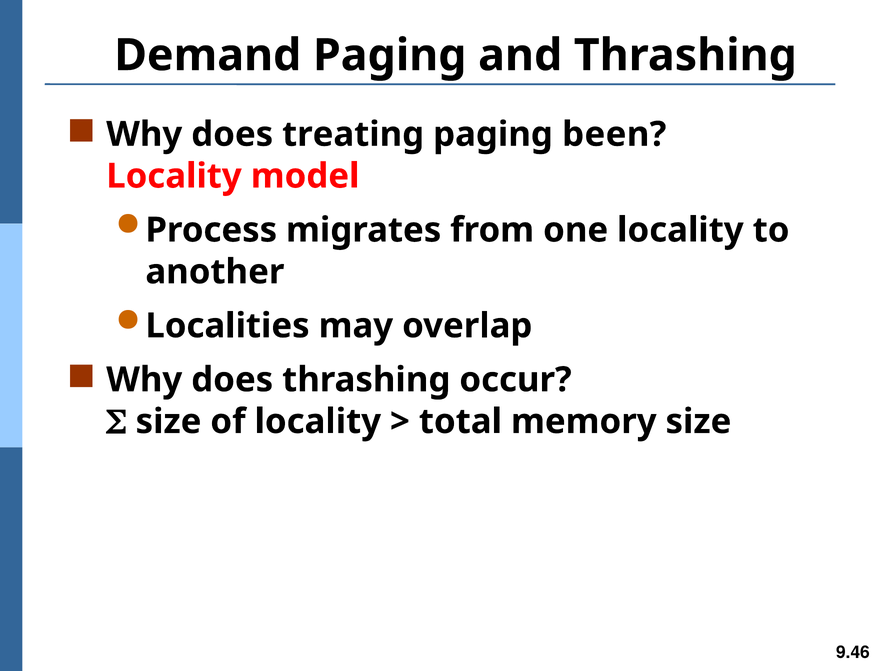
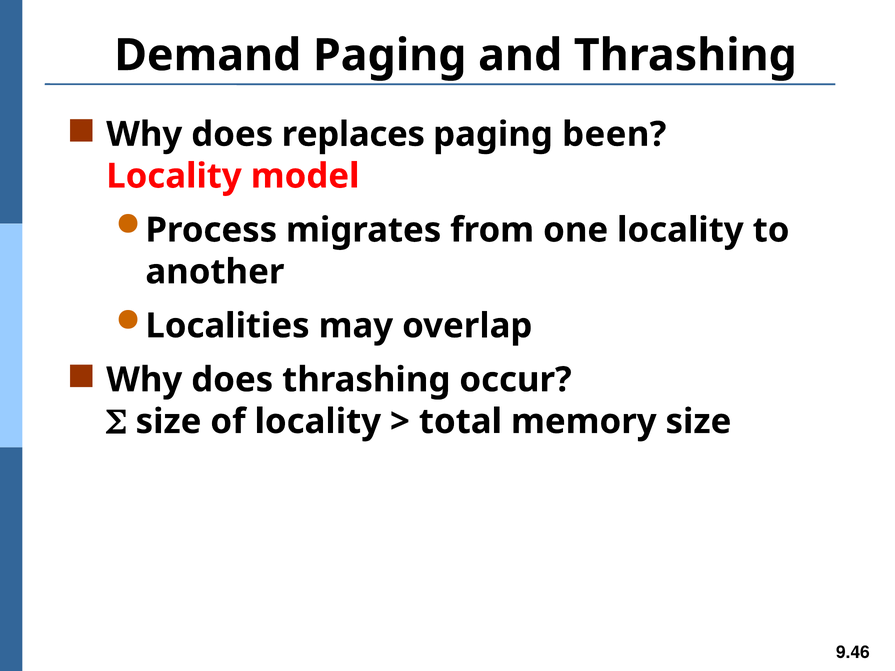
treating: treating -> replaces
